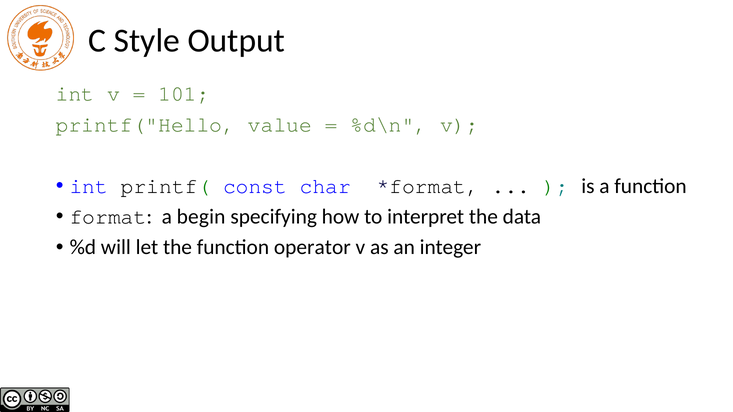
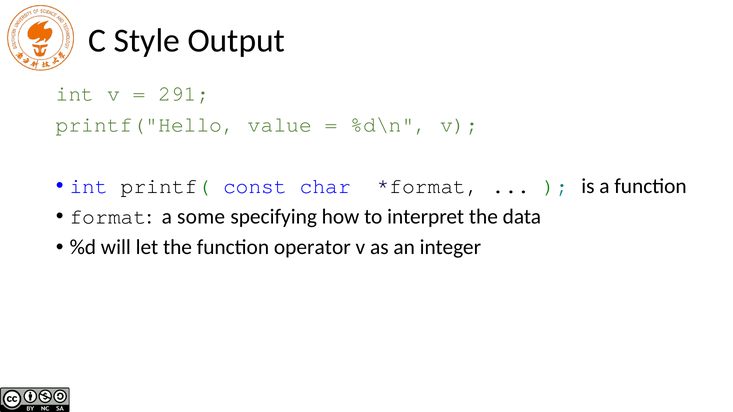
101: 101 -> 291
begin: begin -> some
